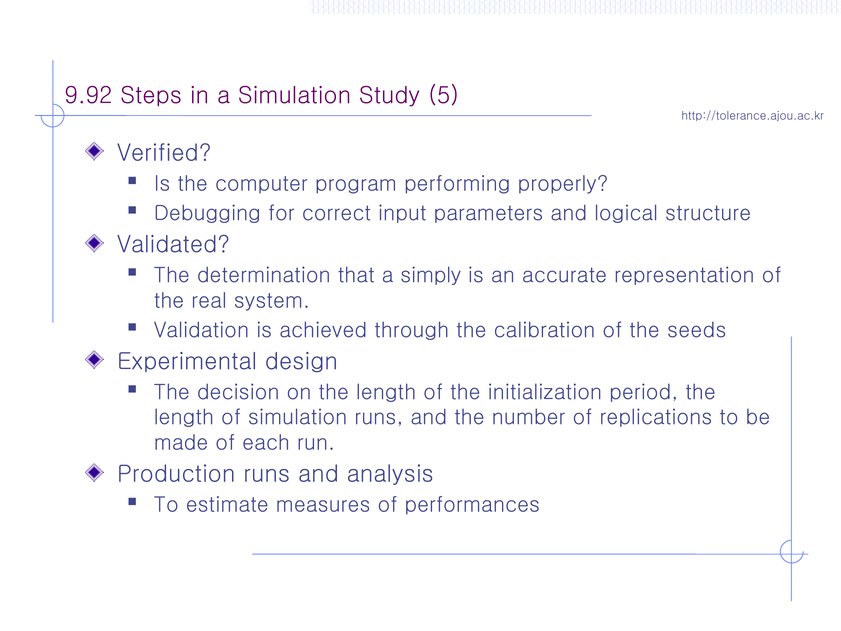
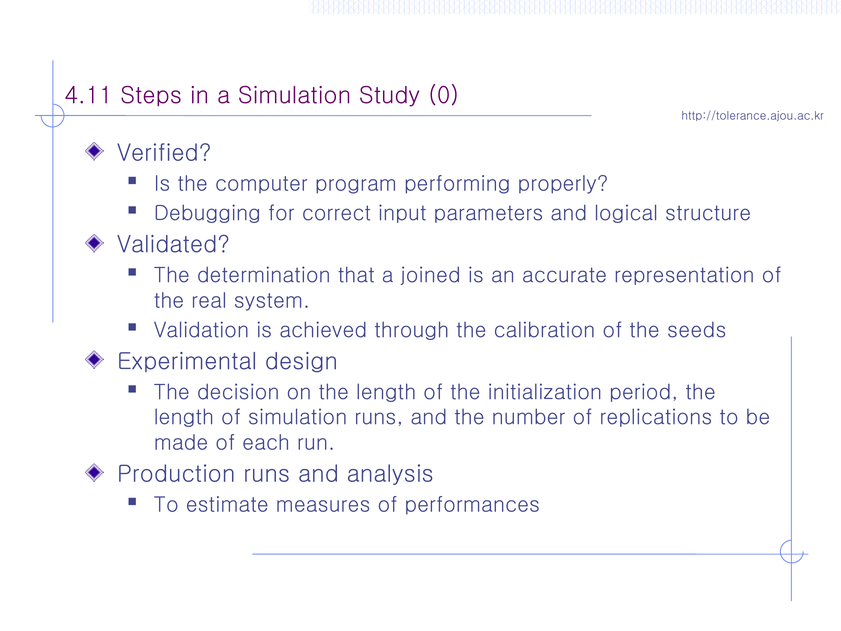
9.92: 9.92 -> 4.11
5: 5 -> 0
simply: simply -> joined
